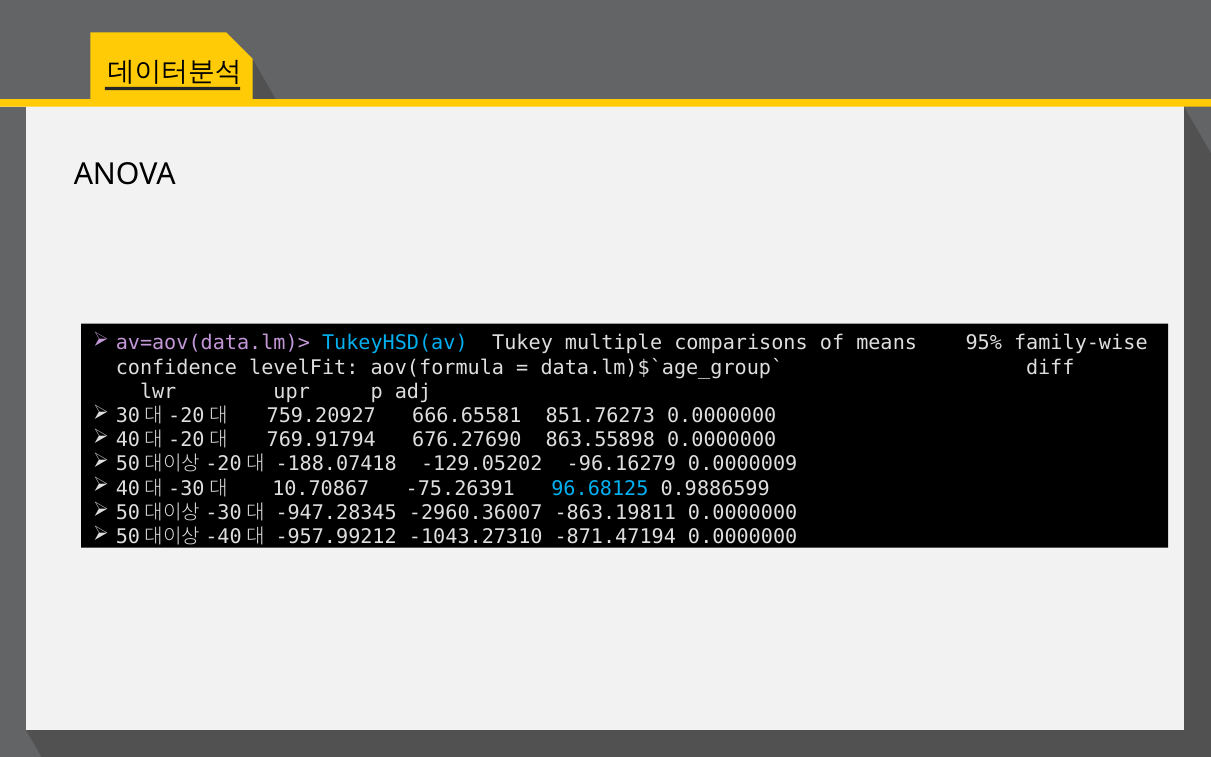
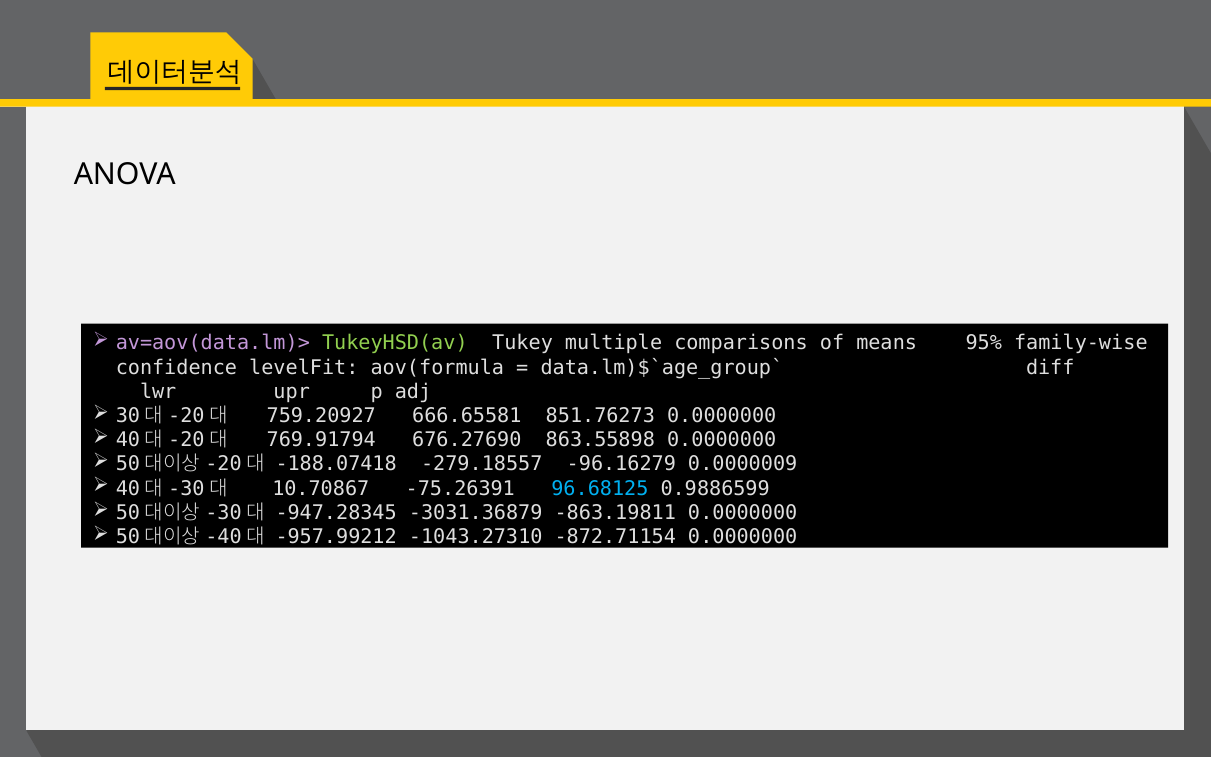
TukeyHSD(av colour: light blue -> light green
-129.05202: -129.05202 -> -279.18557
-2960.36007: -2960.36007 -> -3031.36879
-871.47194: -871.47194 -> -872.71154
